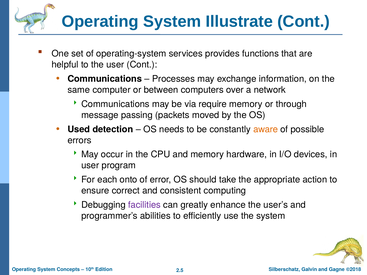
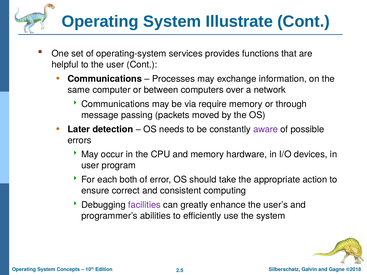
Used: Used -> Later
aware colour: orange -> purple
onto: onto -> both
